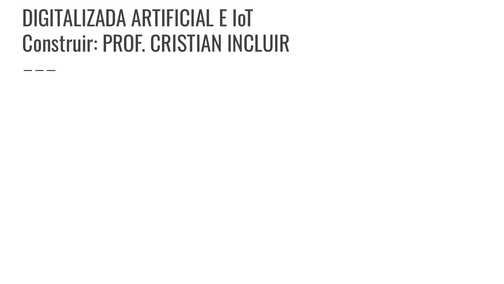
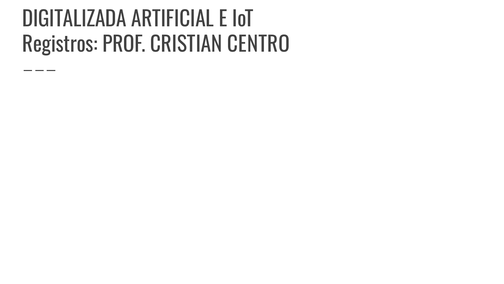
Construir: Construir -> Registros
INCLUIR: INCLUIR -> CENTRO
